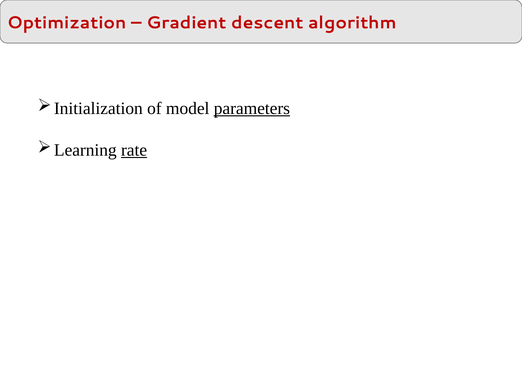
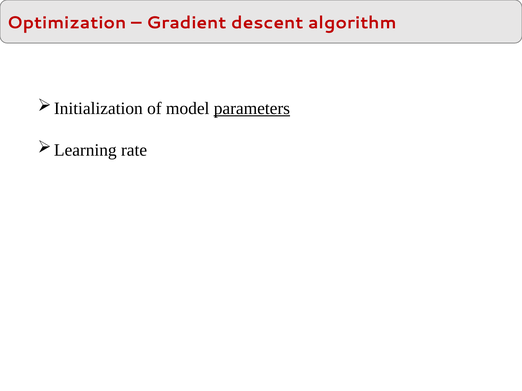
rate underline: present -> none
